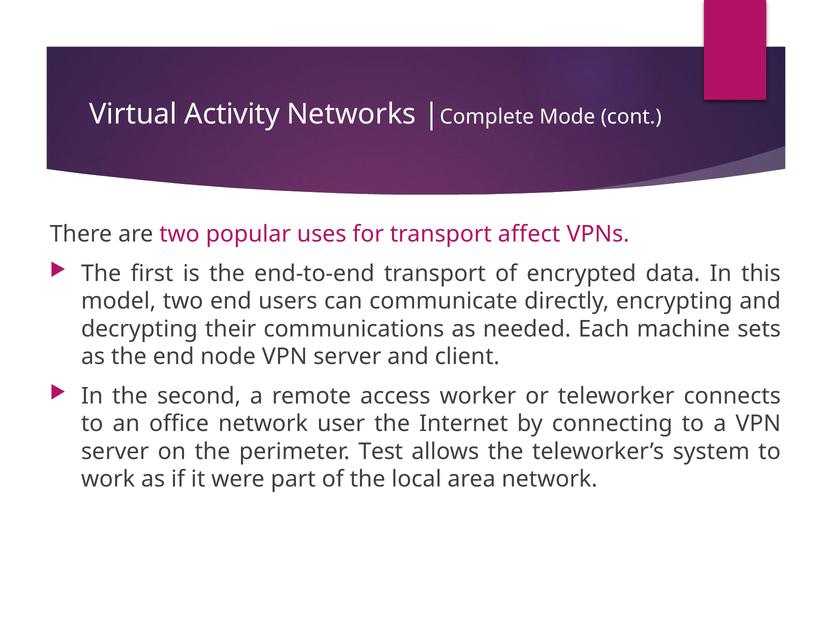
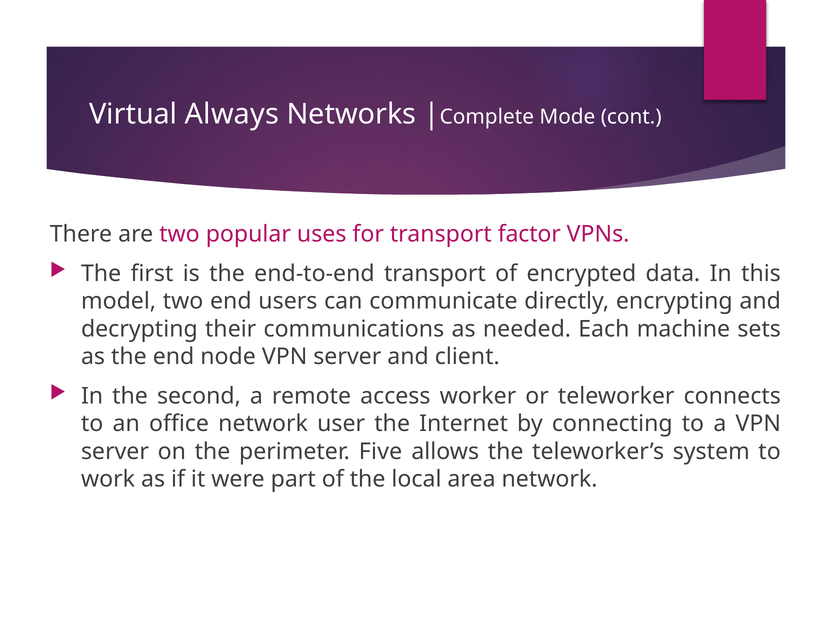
Activity: Activity -> Always
affect: affect -> factor
Test: Test -> Five
